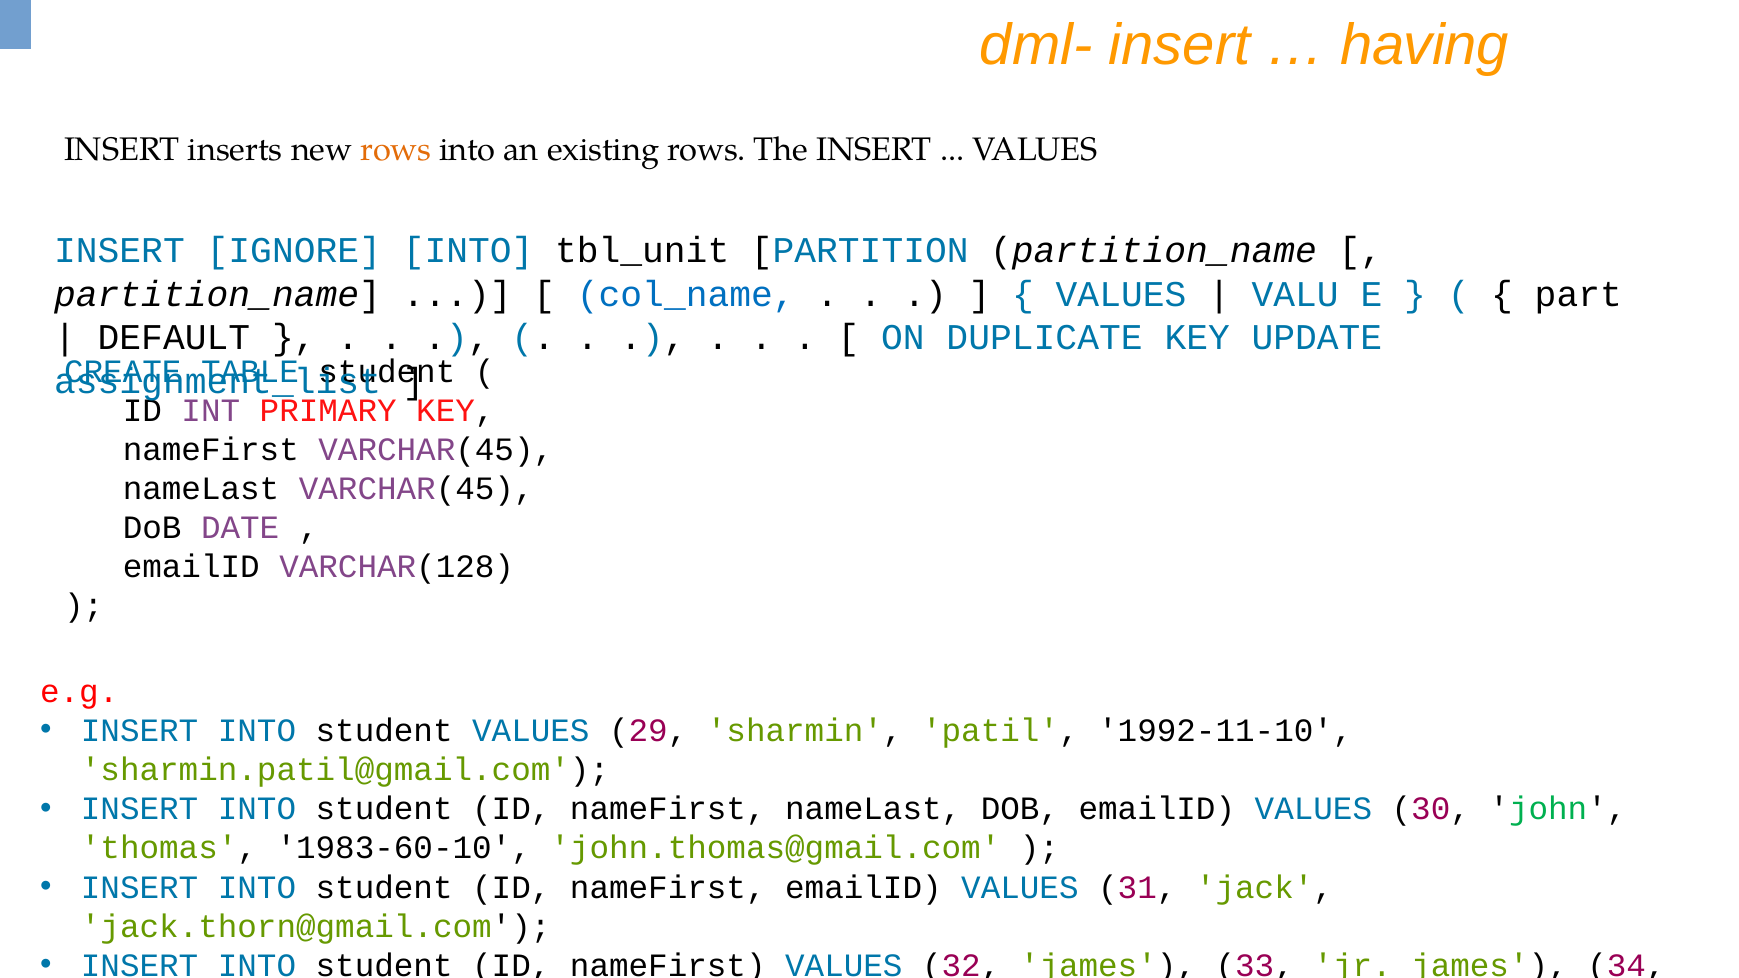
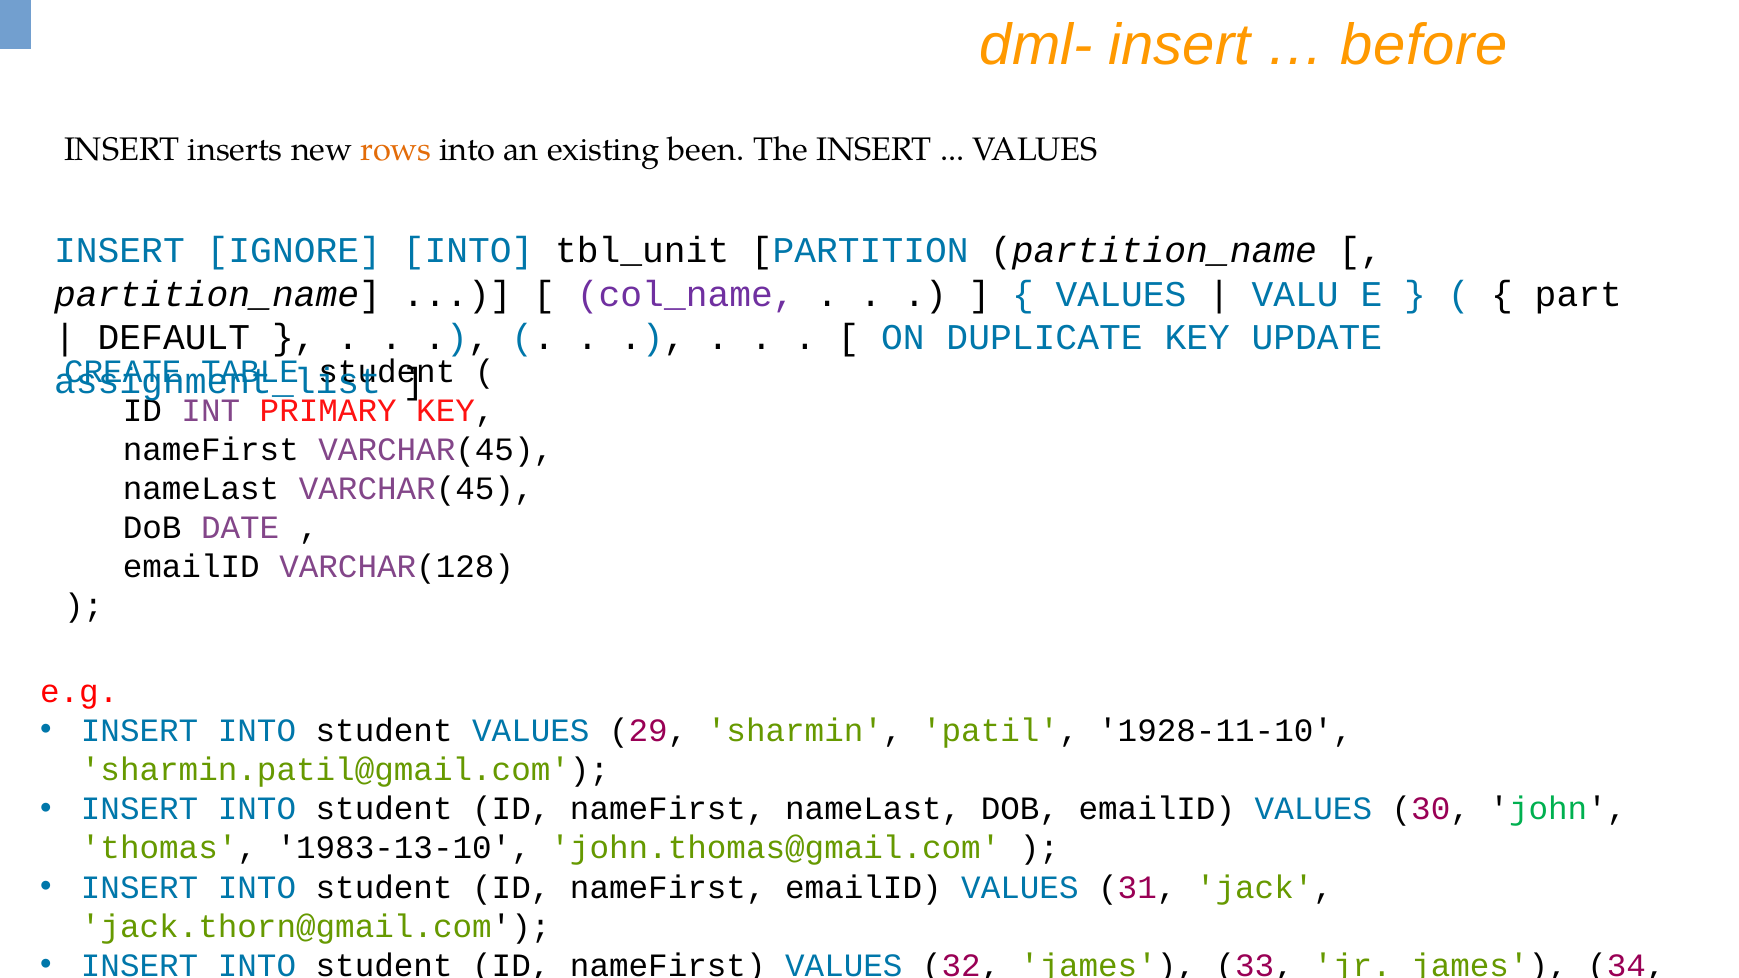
having: having -> before
existing rows: rows -> been
col_name colour: blue -> purple
1992-11-10: 1992-11-10 -> 1928-11-10
1983-60-10: 1983-60-10 -> 1983-13-10
